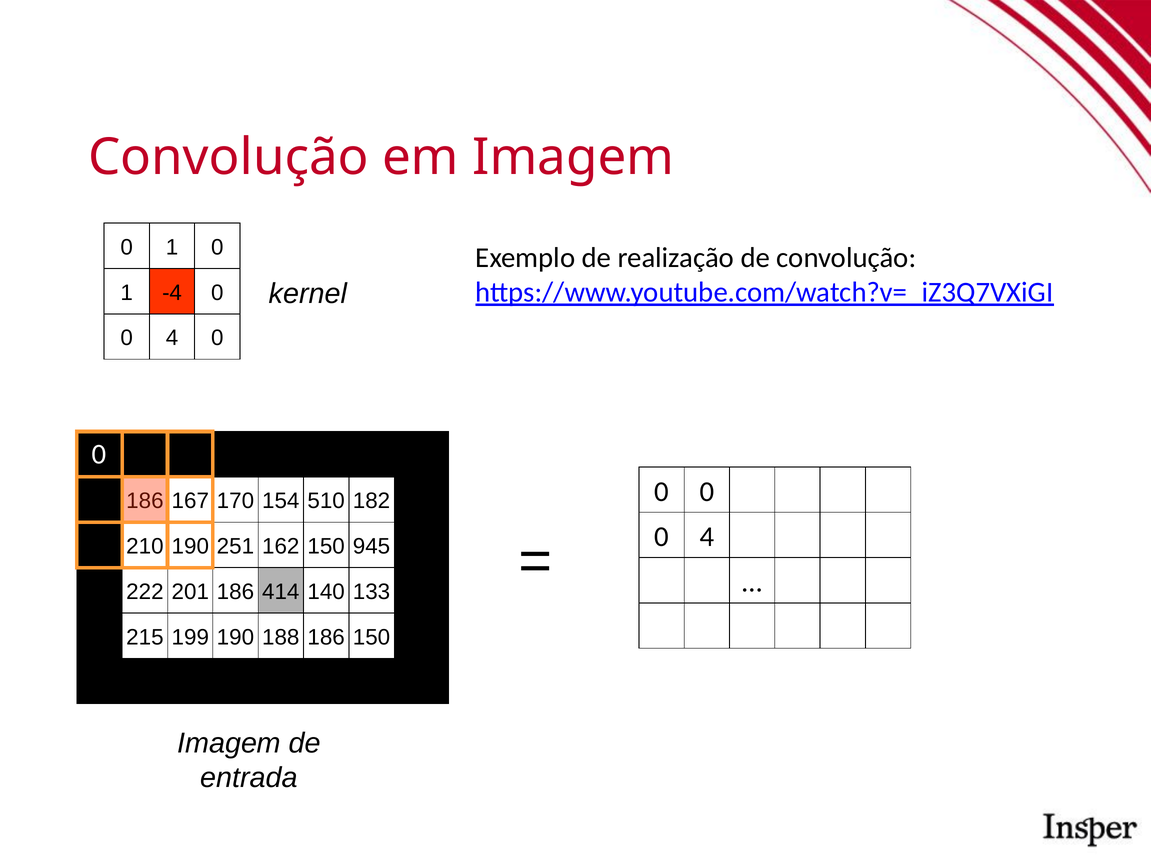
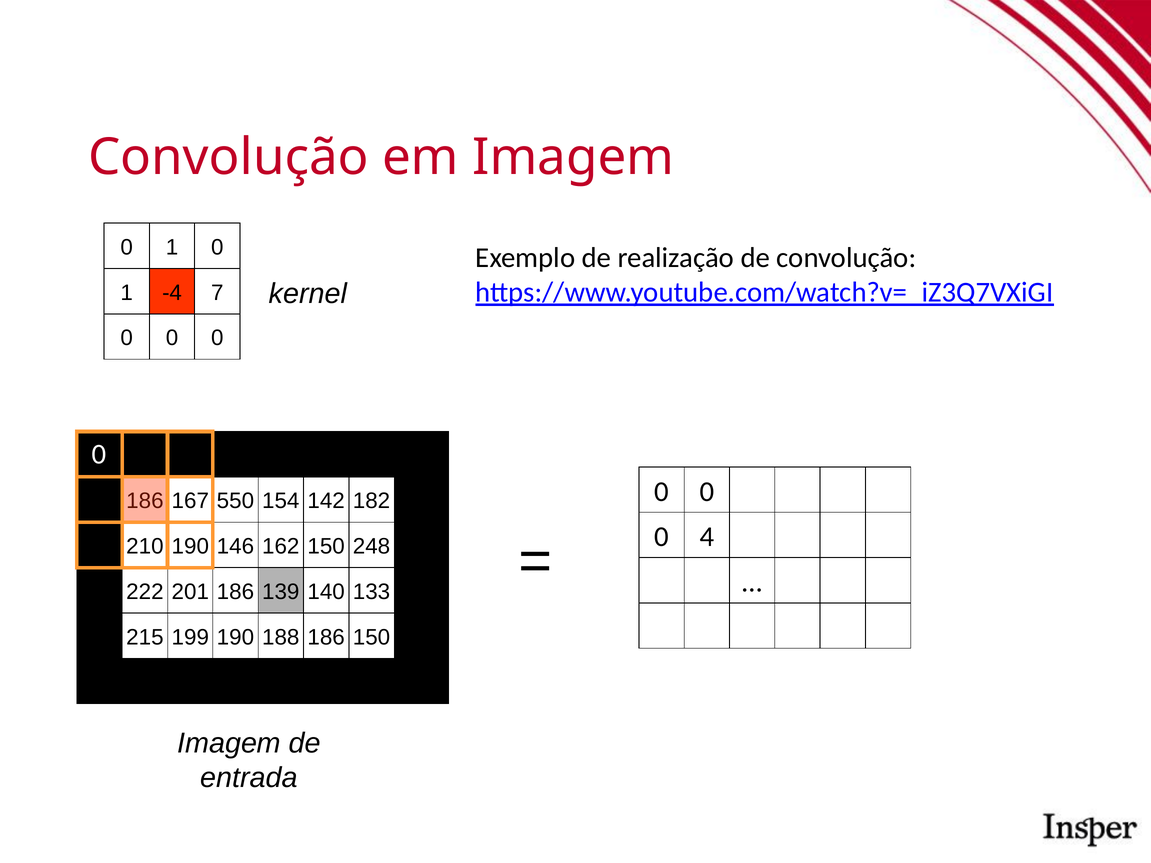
-4 0: 0 -> 7
4 at (172, 338): 4 -> 0
170: 170 -> 550
510: 510 -> 142
251: 251 -> 146
945: 945 -> 248
414: 414 -> 139
